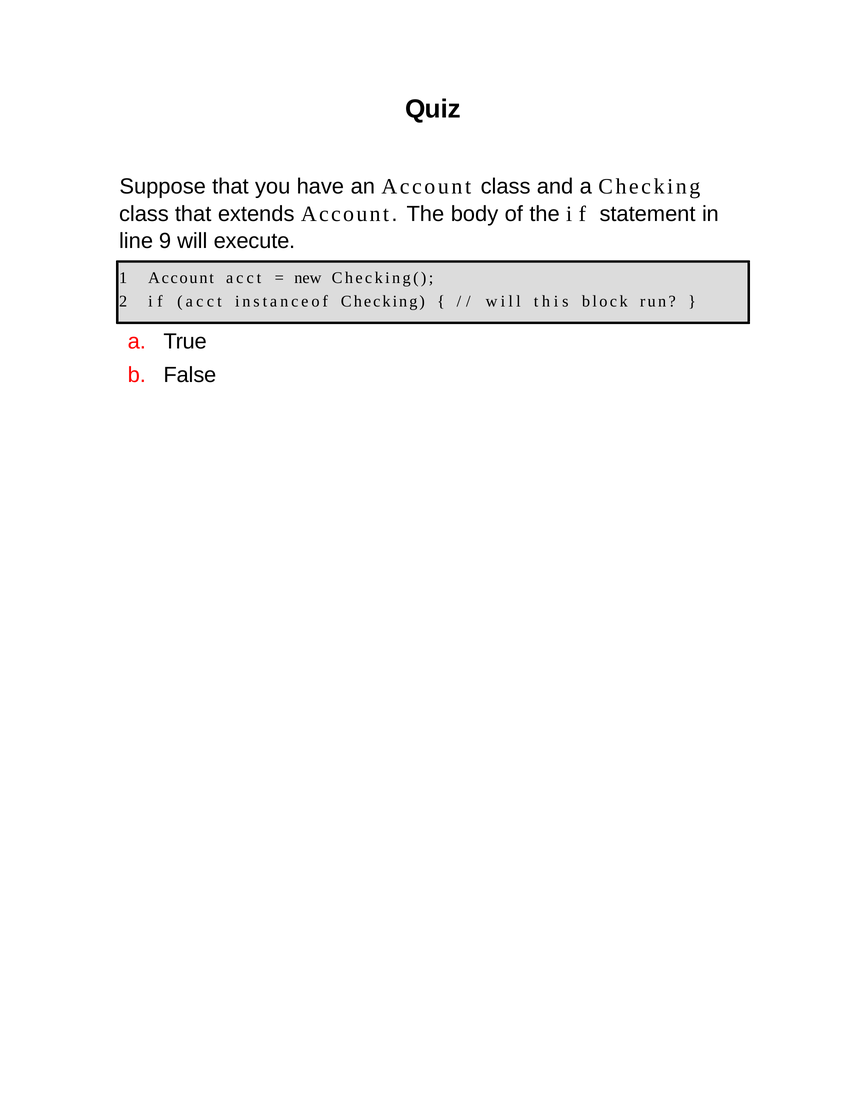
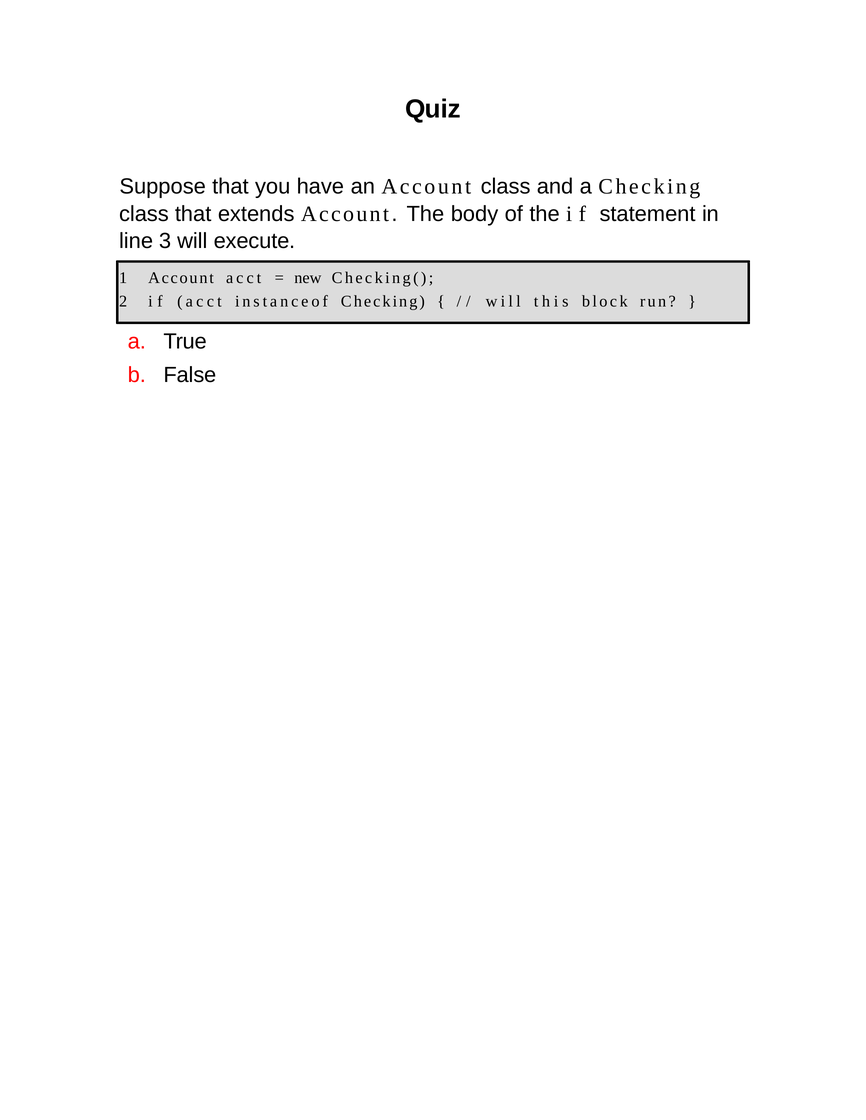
9: 9 -> 3
